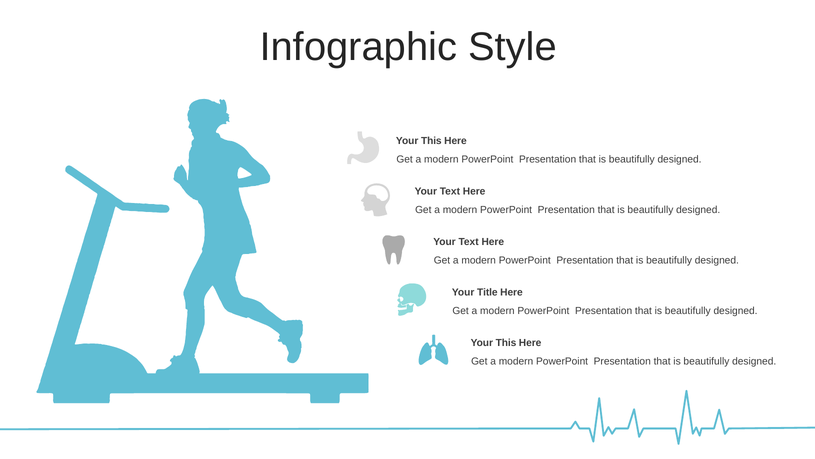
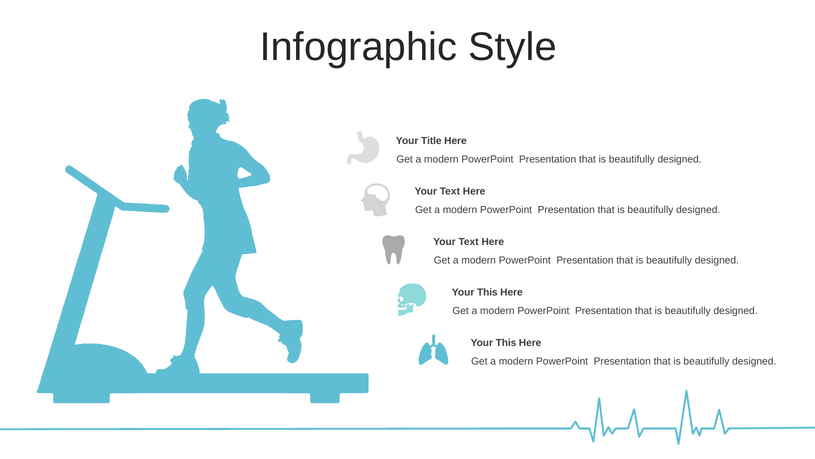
This at (431, 141): This -> Title
Title at (487, 292): Title -> This
